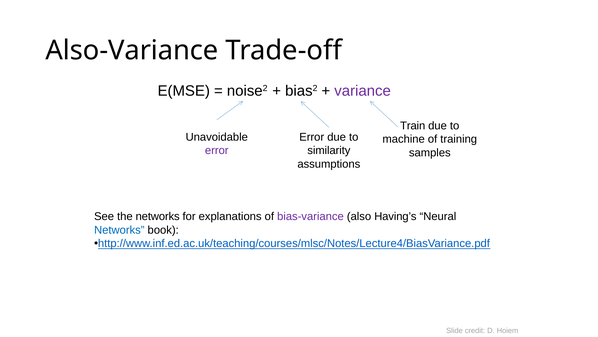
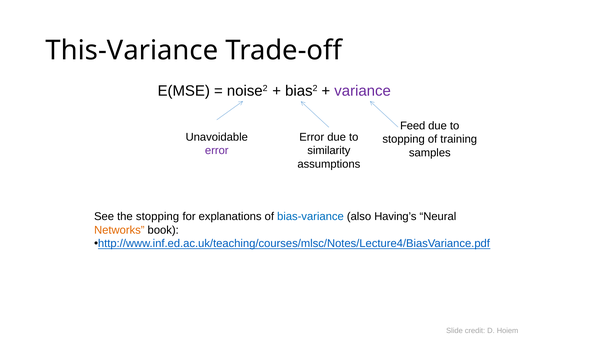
Also-Variance: Also-Variance -> This-Variance
Train: Train -> Feed
machine at (404, 139): machine -> stopping
the networks: networks -> stopping
bias-variance colour: purple -> blue
Networks at (119, 230) colour: blue -> orange
